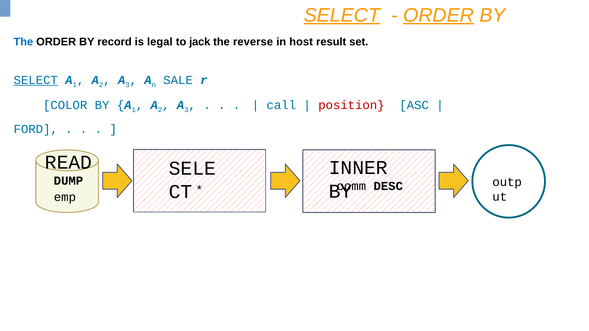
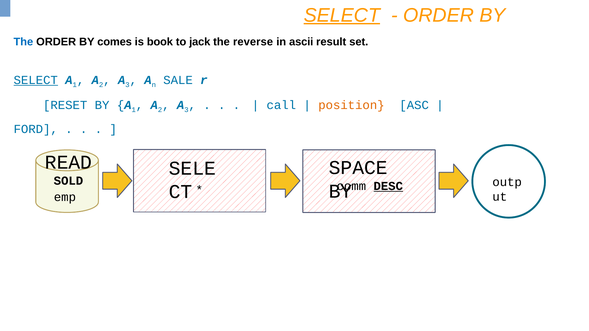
ORDER at (439, 15) underline: present -> none
record: record -> comes
legal: legal -> book
host: host -> ascii
COLOR: COLOR -> RESET
position colour: red -> orange
INNER: INNER -> SPACE
DUMP: DUMP -> SOLD
DESC underline: none -> present
